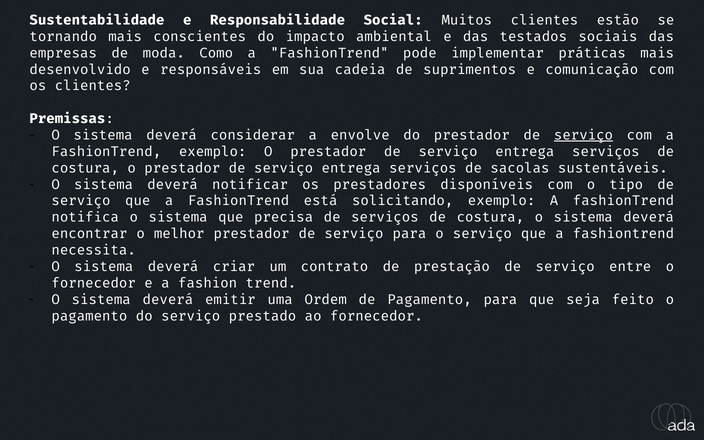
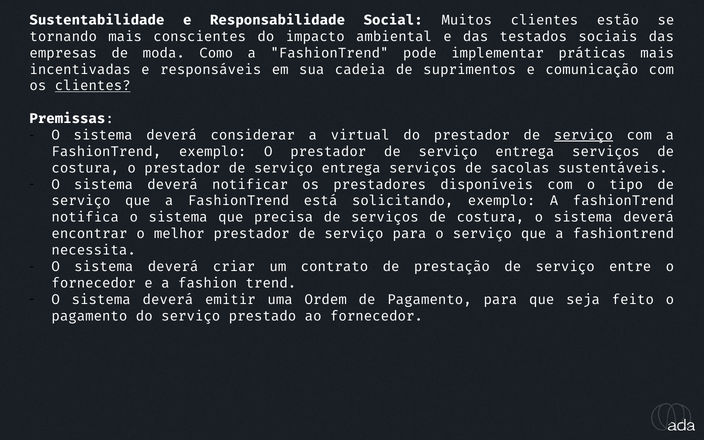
desenvolvido: desenvolvido -> incentivadas
clientes at (93, 86) underline: none -> present
envolve: envolve -> virtual
